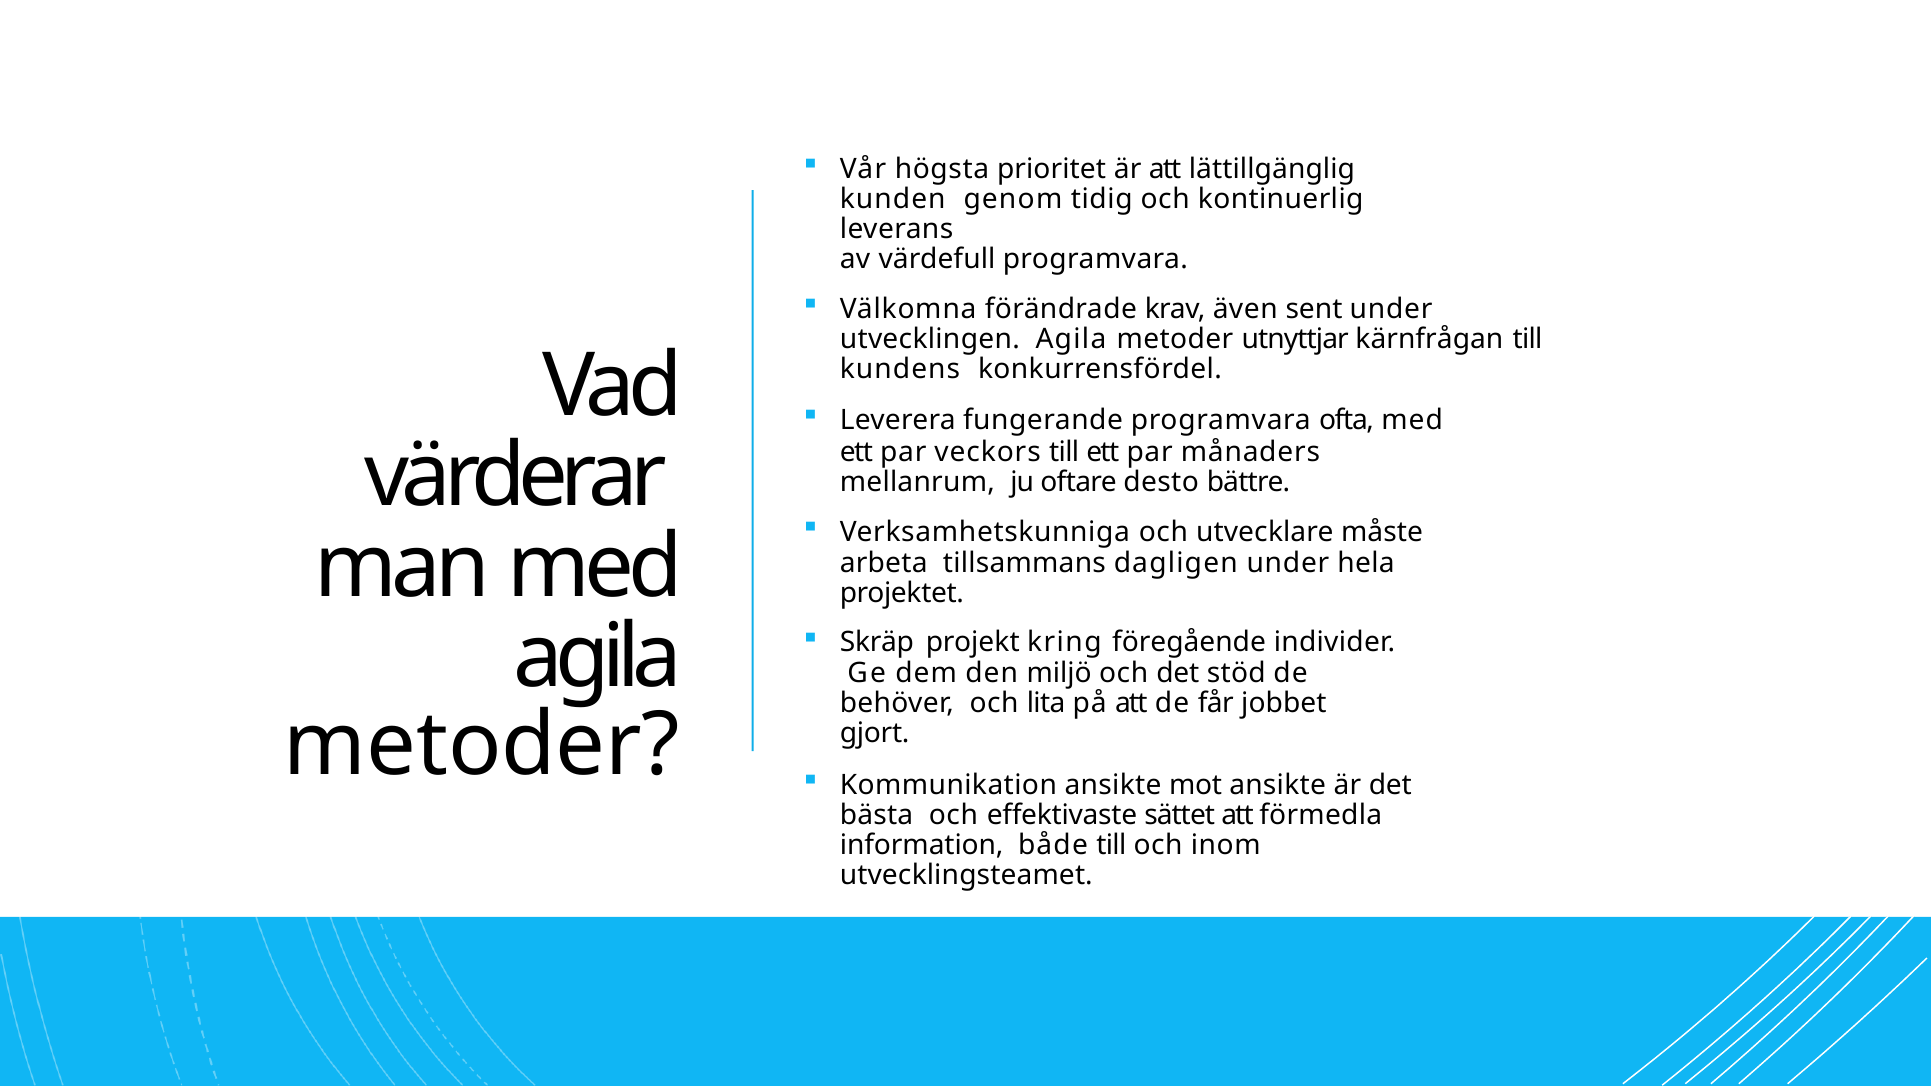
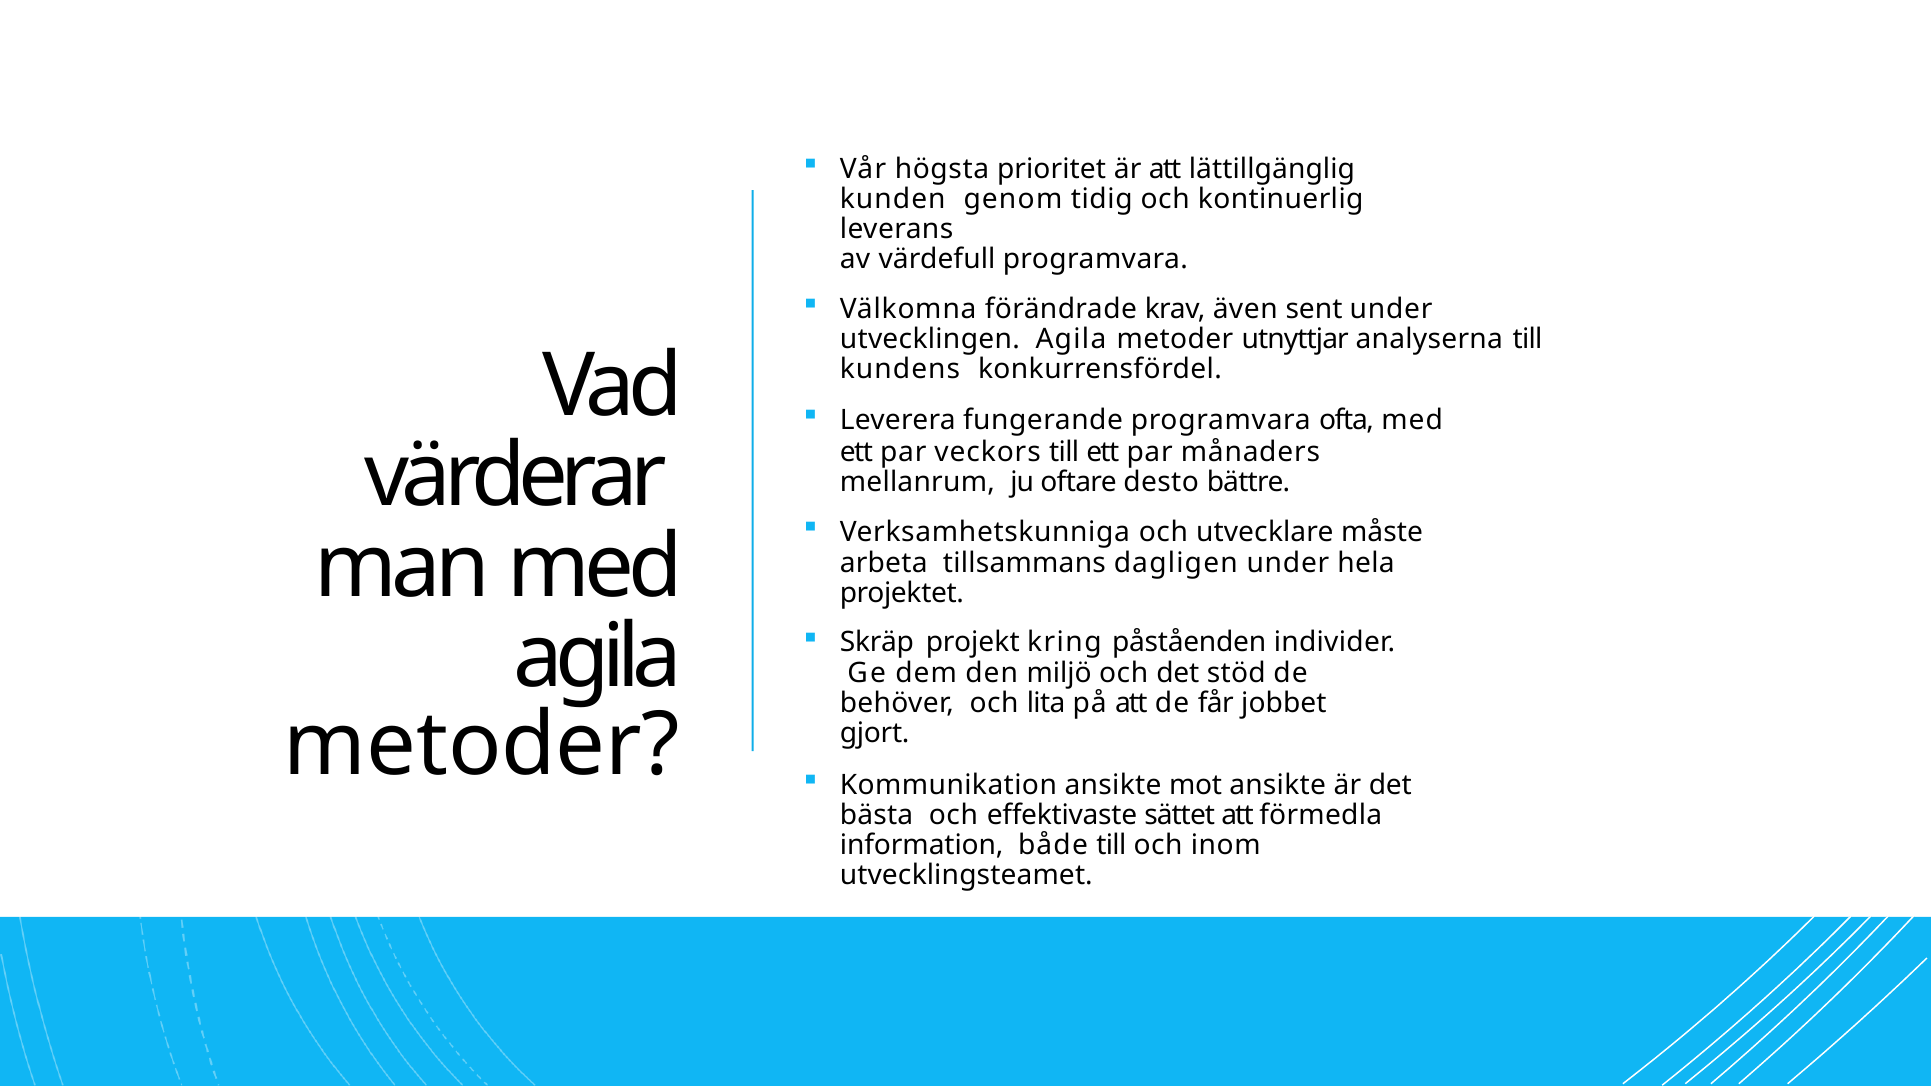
kärnfrågan: kärnfrågan -> analyserna
föregående: föregående -> påståenden
